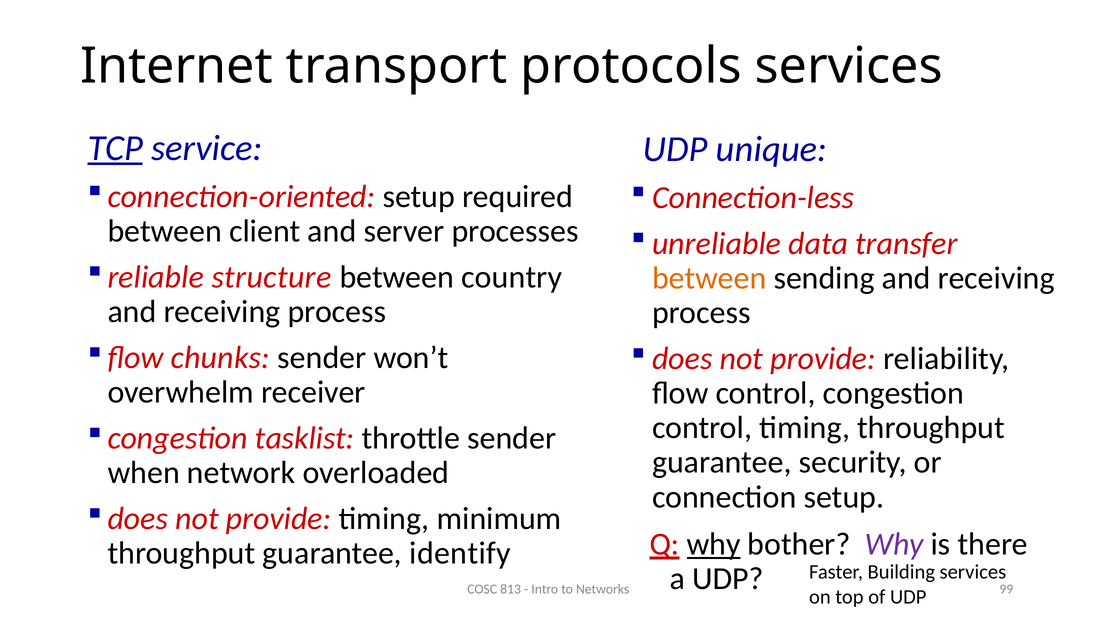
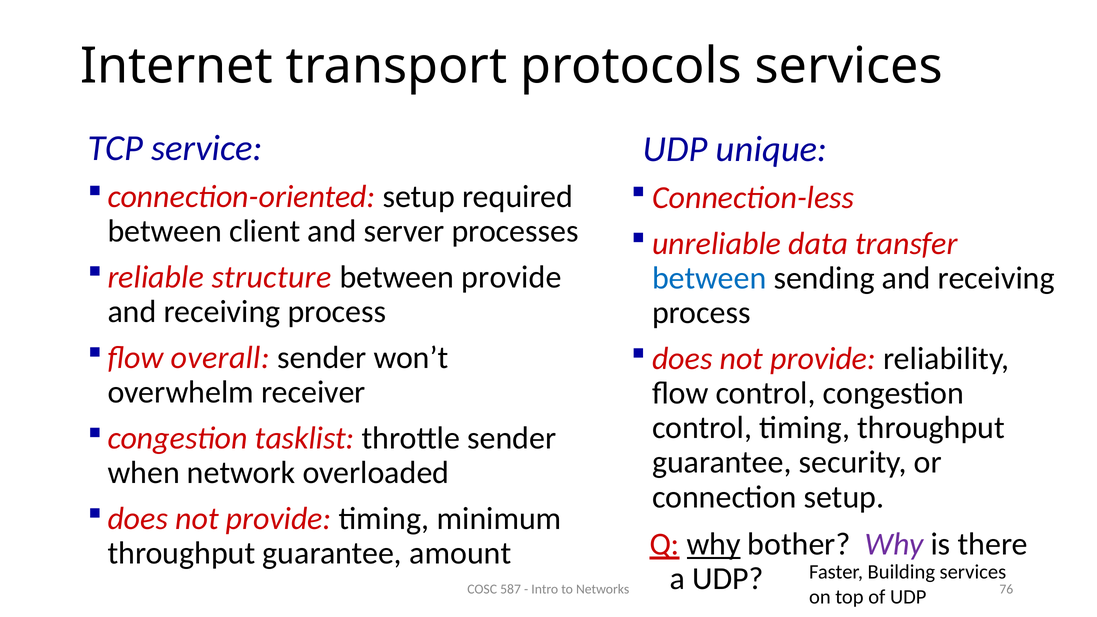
TCP underline: present -> none
between country: country -> provide
between at (709, 278) colour: orange -> blue
chunks: chunks -> overall
identify: identify -> amount
813: 813 -> 587
99: 99 -> 76
